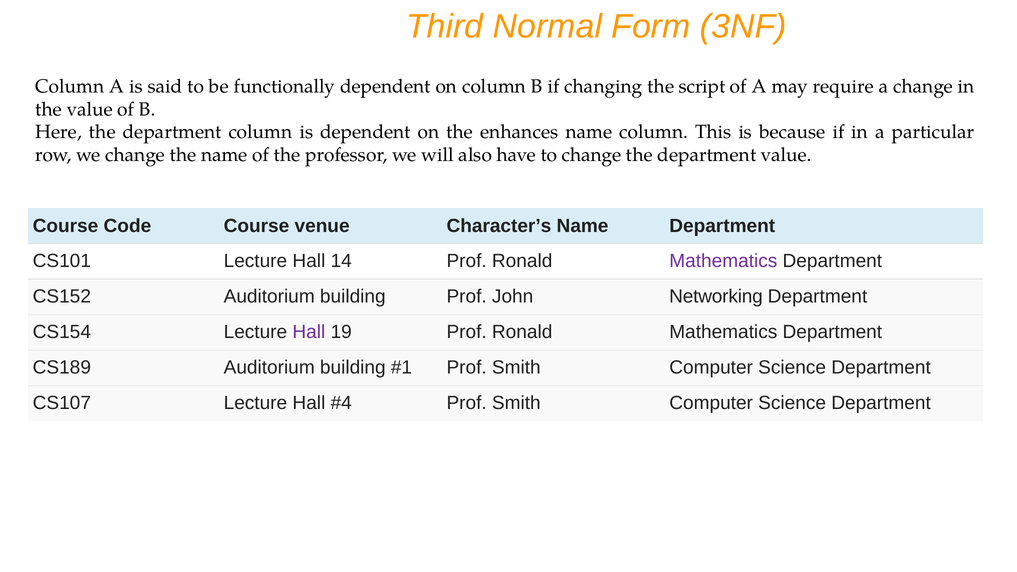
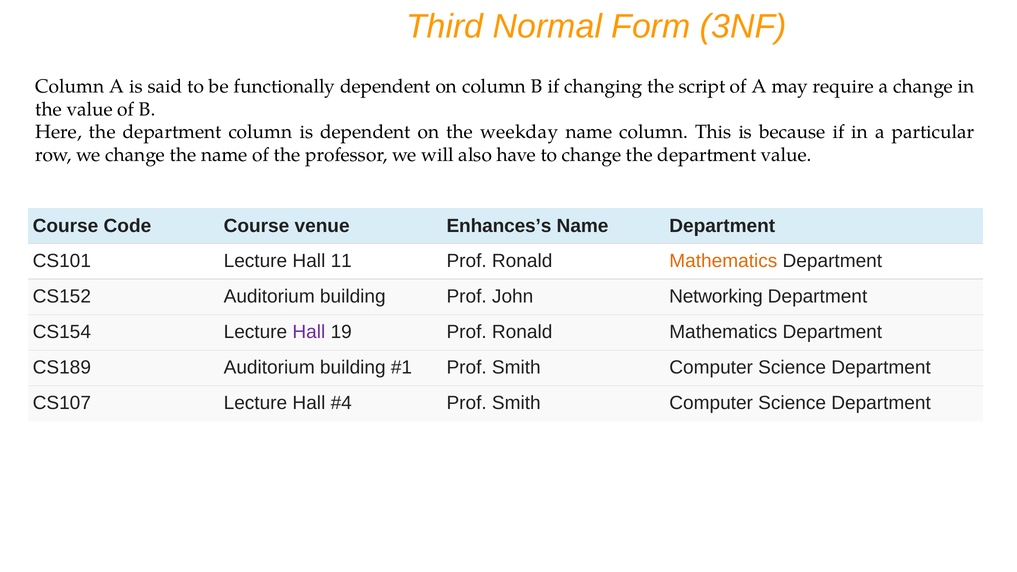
enhances: enhances -> weekday
Character’s: Character’s -> Enhances’s
14: 14 -> 11
Mathematics at (723, 261) colour: purple -> orange
